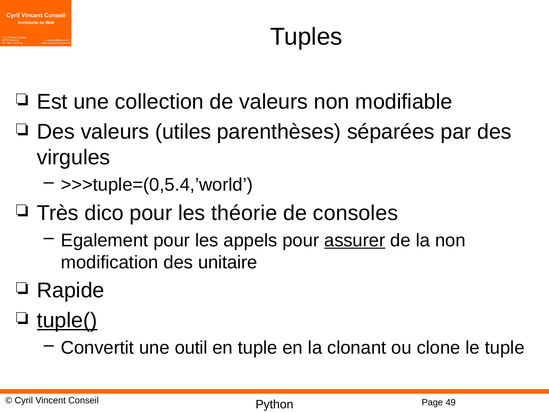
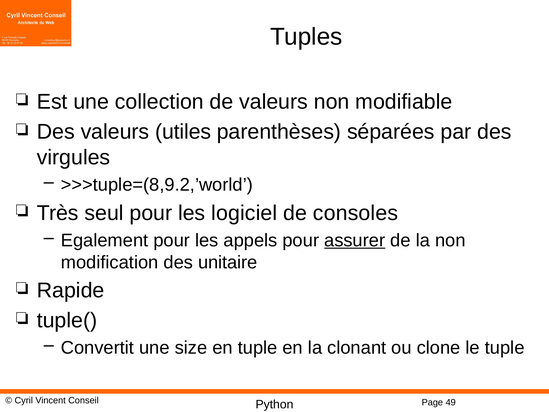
>>>tuple=(0,5.4,’world: >>>tuple=(0,5.4,’world -> >>>tuple=(8,9.2,’world
dico: dico -> seul
théorie: théorie -> logiciel
tuple( underline: present -> none
outil: outil -> size
